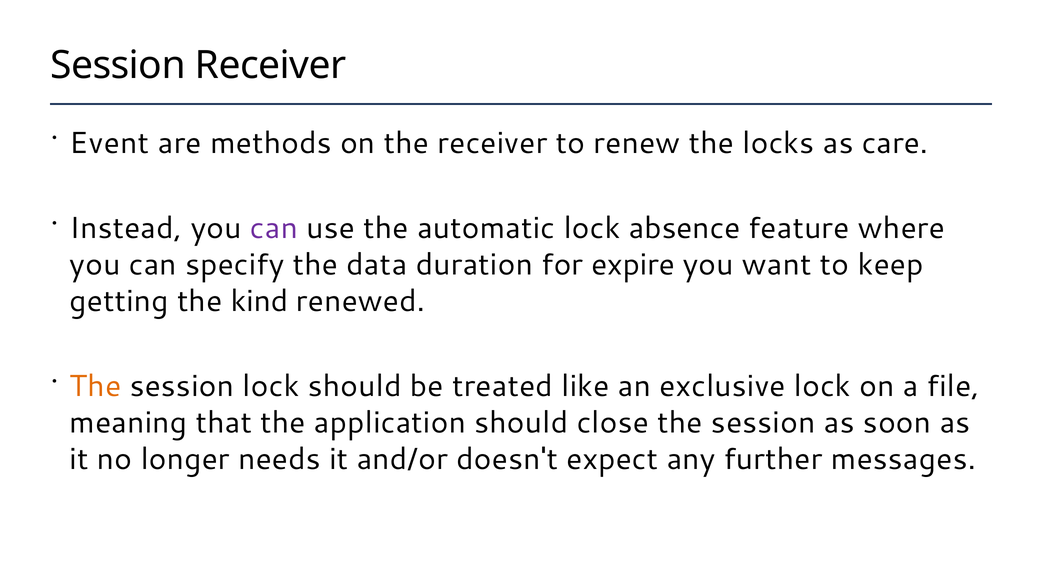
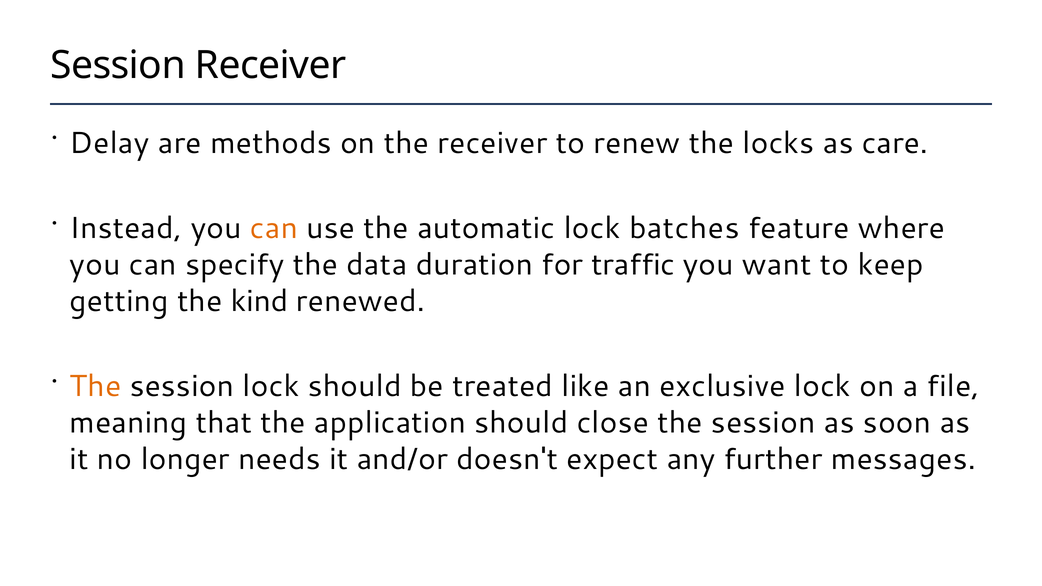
Event: Event -> Delay
can at (274, 228) colour: purple -> orange
absence: absence -> batches
expire: expire -> traffic
